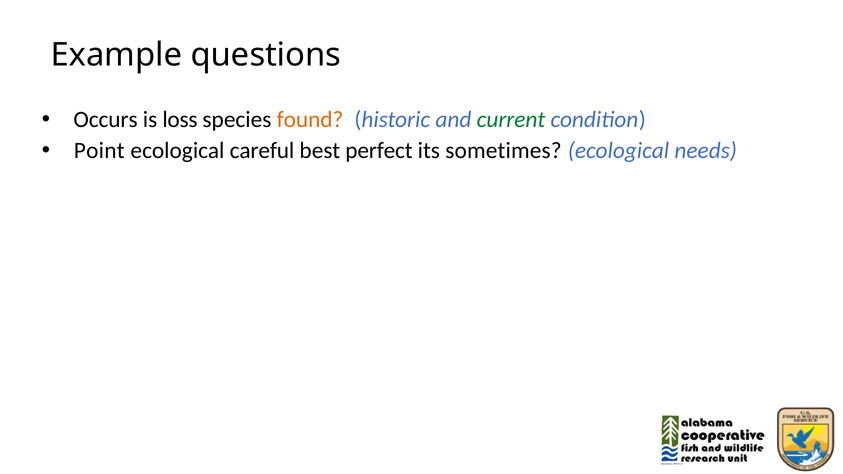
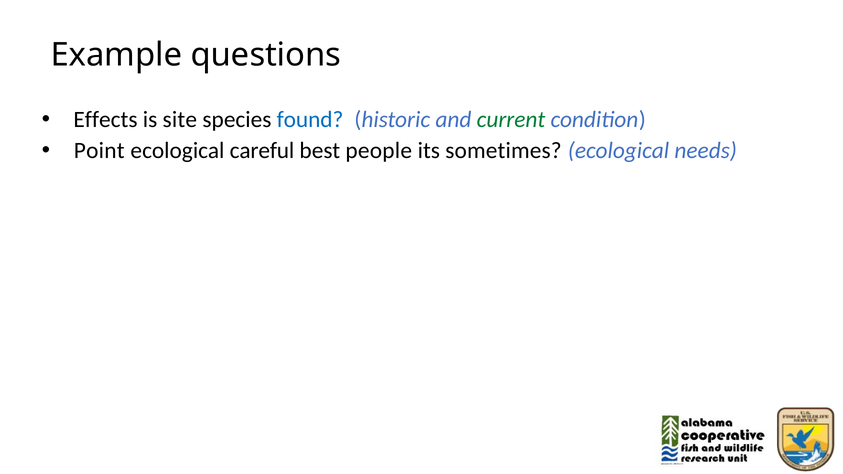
Occurs: Occurs -> Effects
loss: loss -> site
found colour: orange -> blue
perfect: perfect -> people
